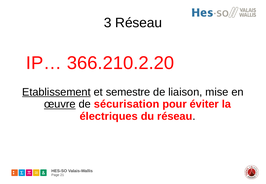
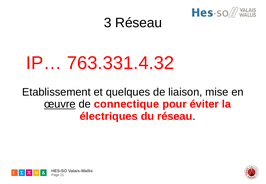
366.210.2.20: 366.210.2.20 -> 763.331.4.32
Etablissement underline: present -> none
semestre: semestre -> quelques
sécurisation: sécurisation -> connectique
